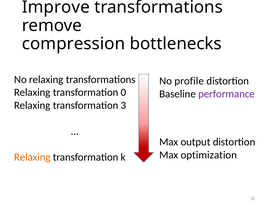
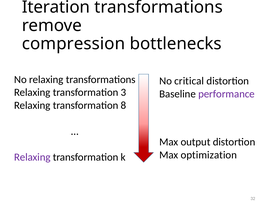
Improve: Improve -> Iteration
profile: profile -> critical
0: 0 -> 3
3: 3 -> 8
Relaxing at (32, 157) colour: orange -> purple
